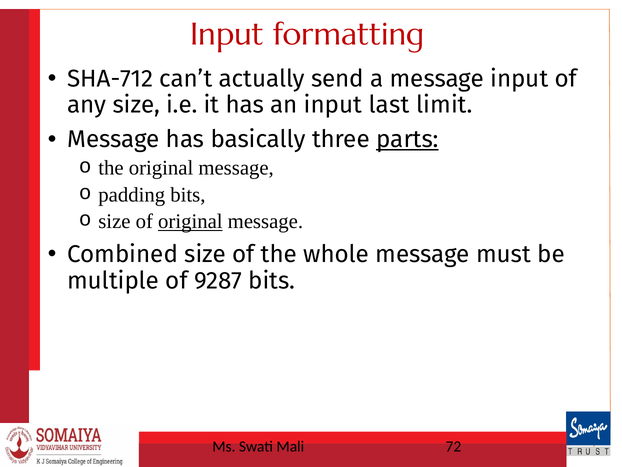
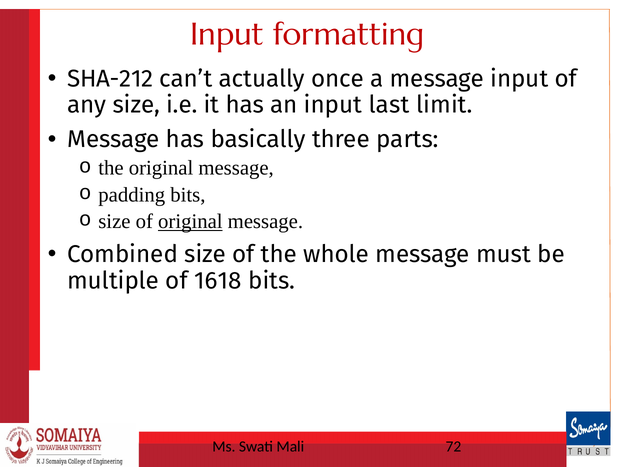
SHA-712: SHA-712 -> SHA-212
send: send -> once
parts underline: present -> none
9287: 9287 -> 1618
